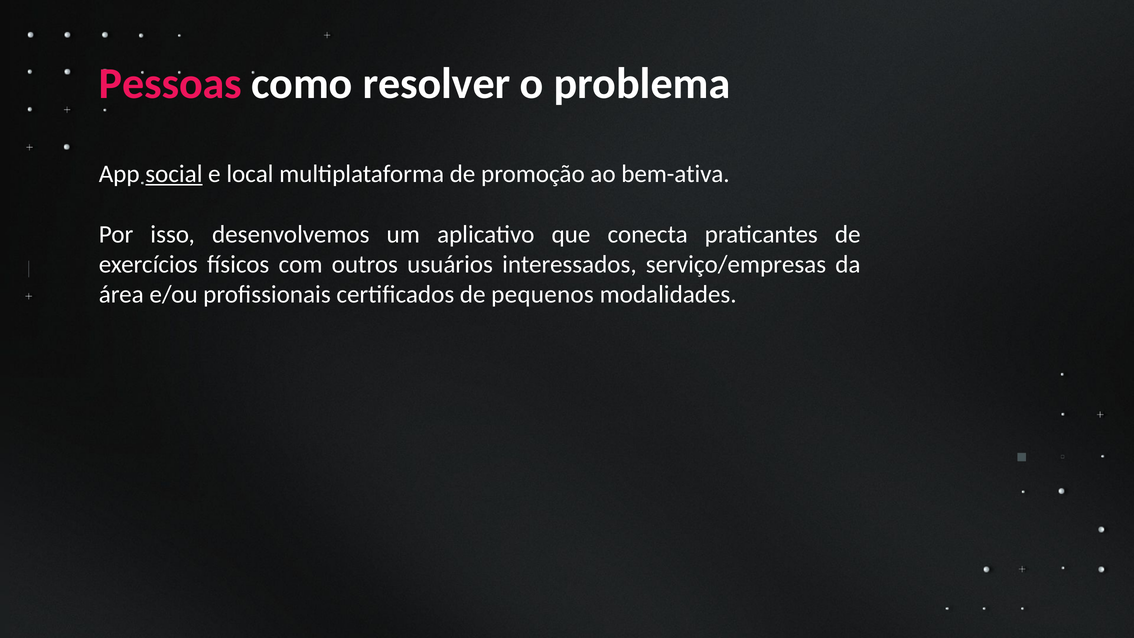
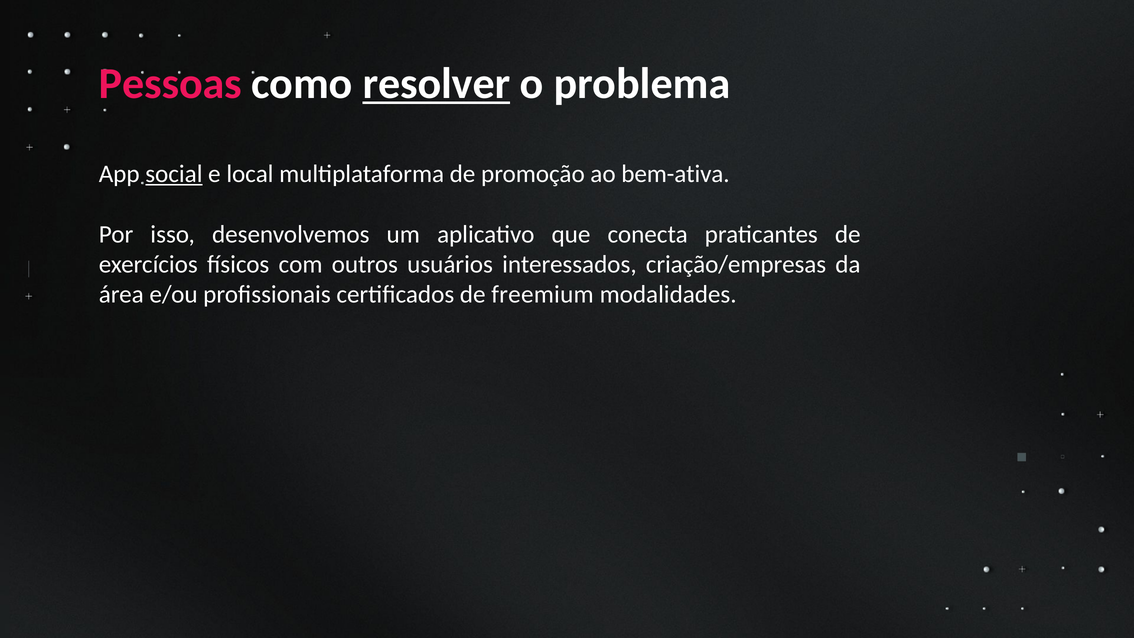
resolver underline: none -> present
serviço/empresas: serviço/empresas -> criação/empresas
pequenos: pequenos -> freemium
